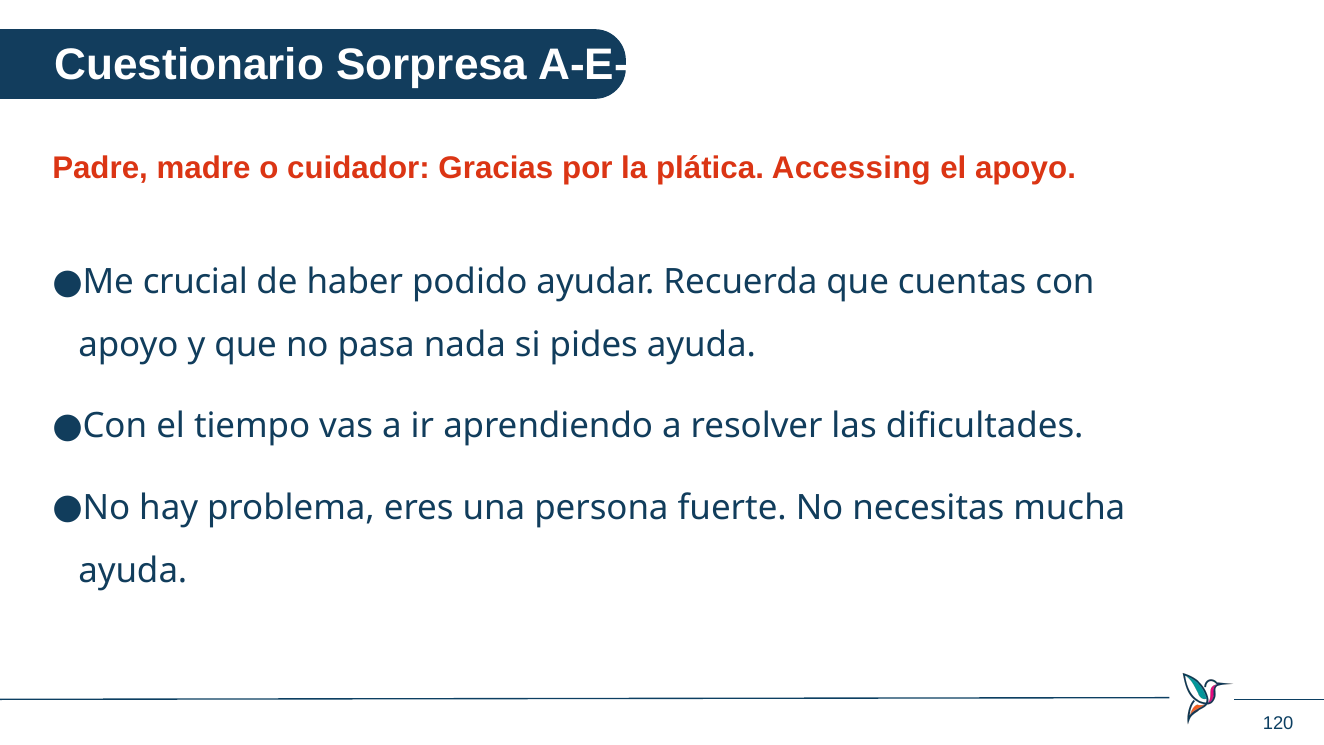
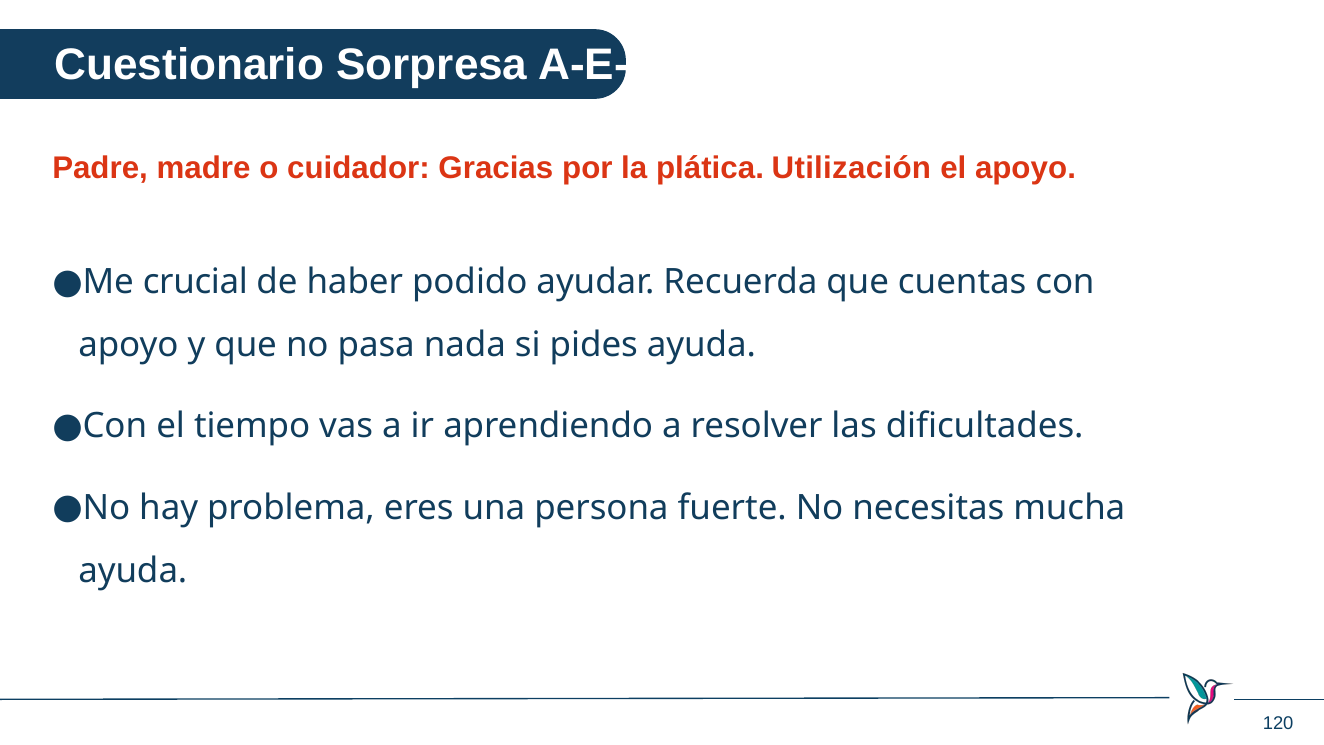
Accessing: Accessing -> Utilización
